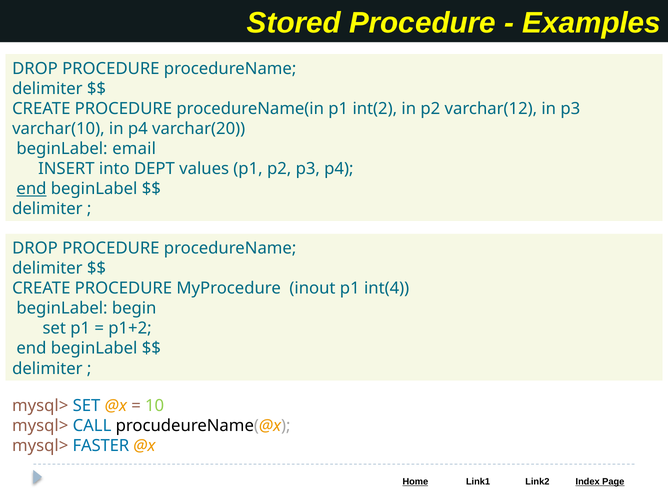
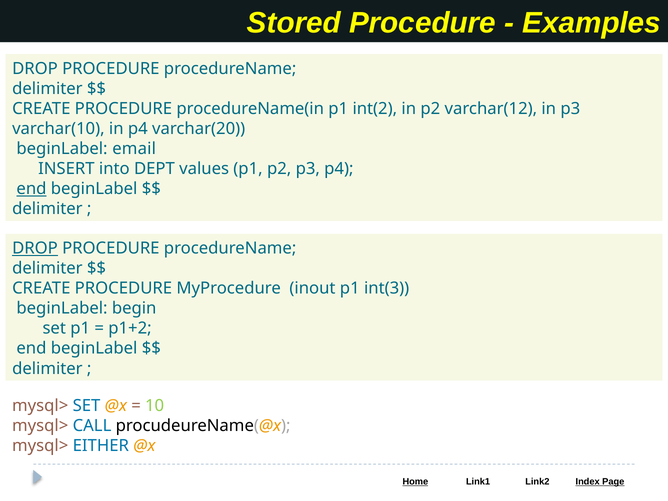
DROP at (35, 248) underline: none -> present
int(4: int(4 -> int(3
FASTER: FASTER -> EITHER
